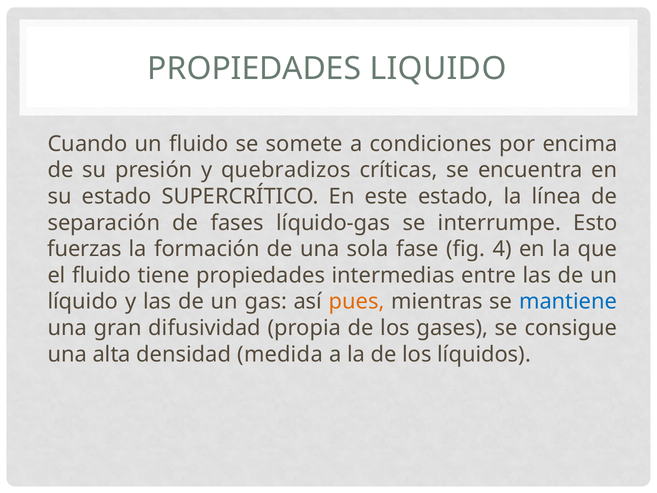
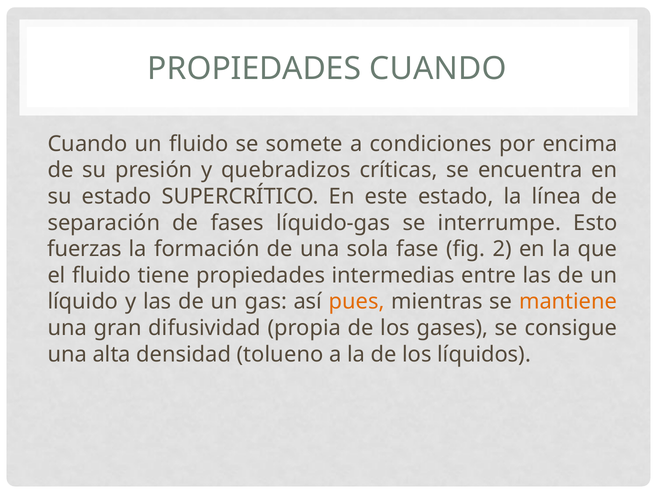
PROPIEDADES LIQUIDO: LIQUIDO -> CUANDO
4: 4 -> 2
mantiene colour: blue -> orange
medida: medida -> tolueno
